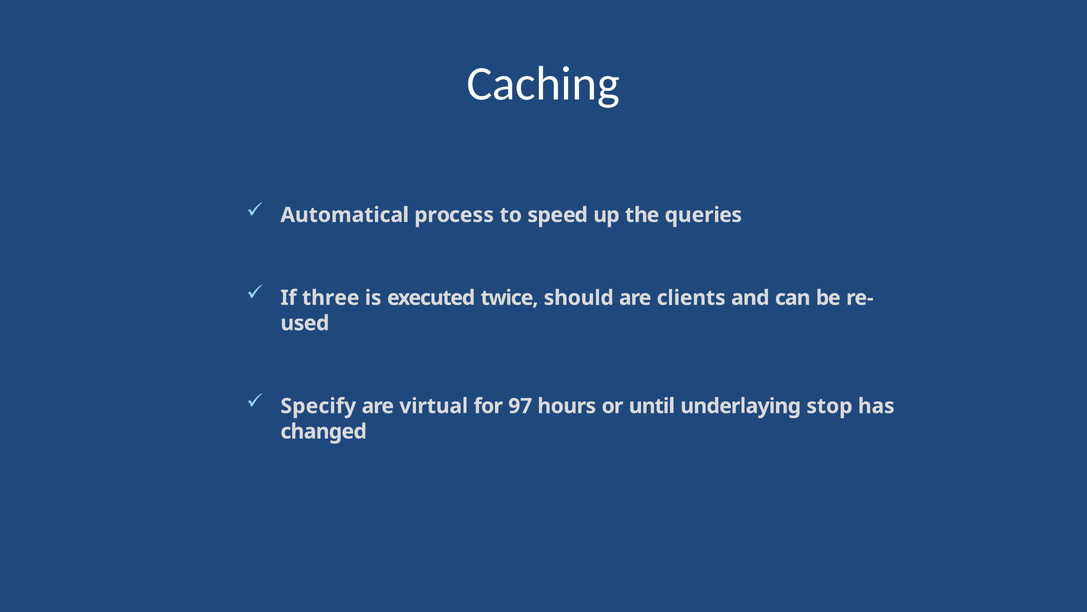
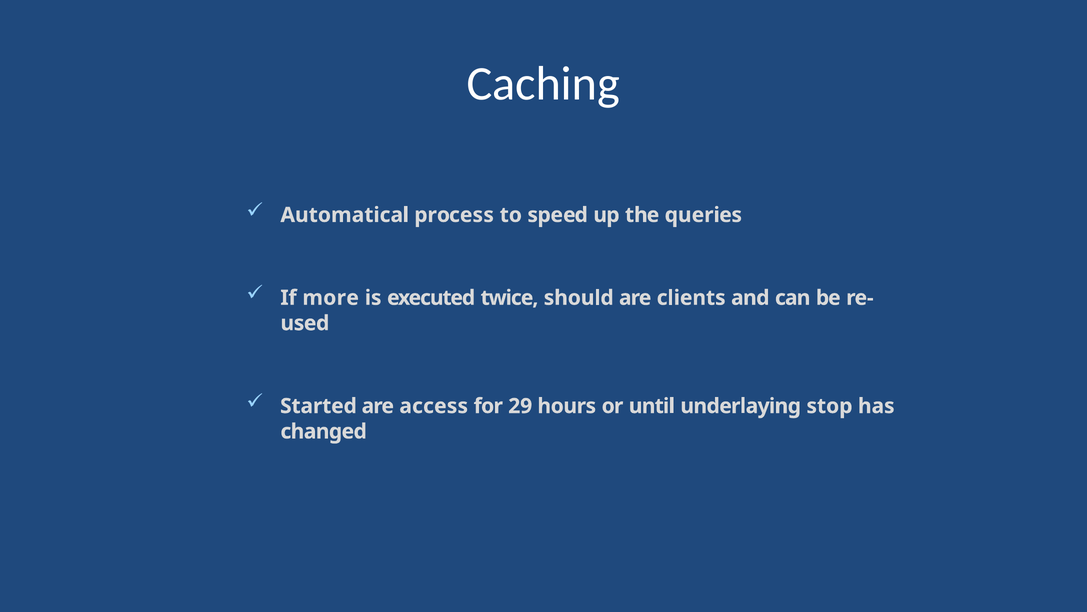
three: three -> more
Specify: Specify -> Started
virtual: virtual -> access
97: 97 -> 29
